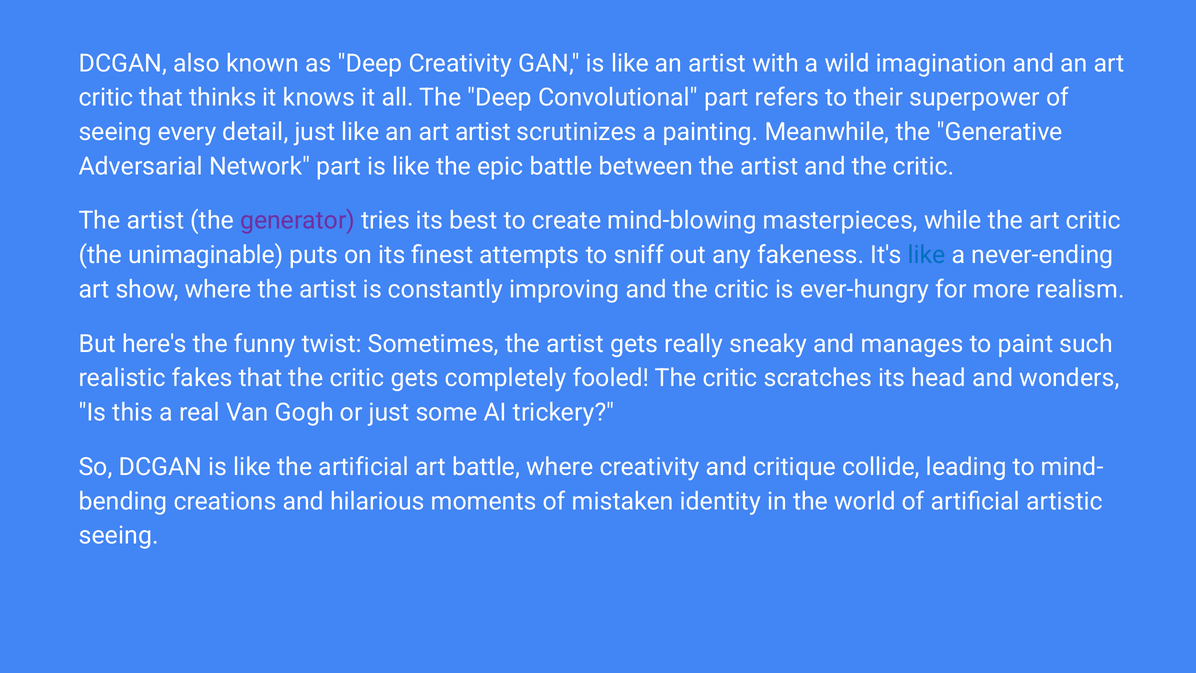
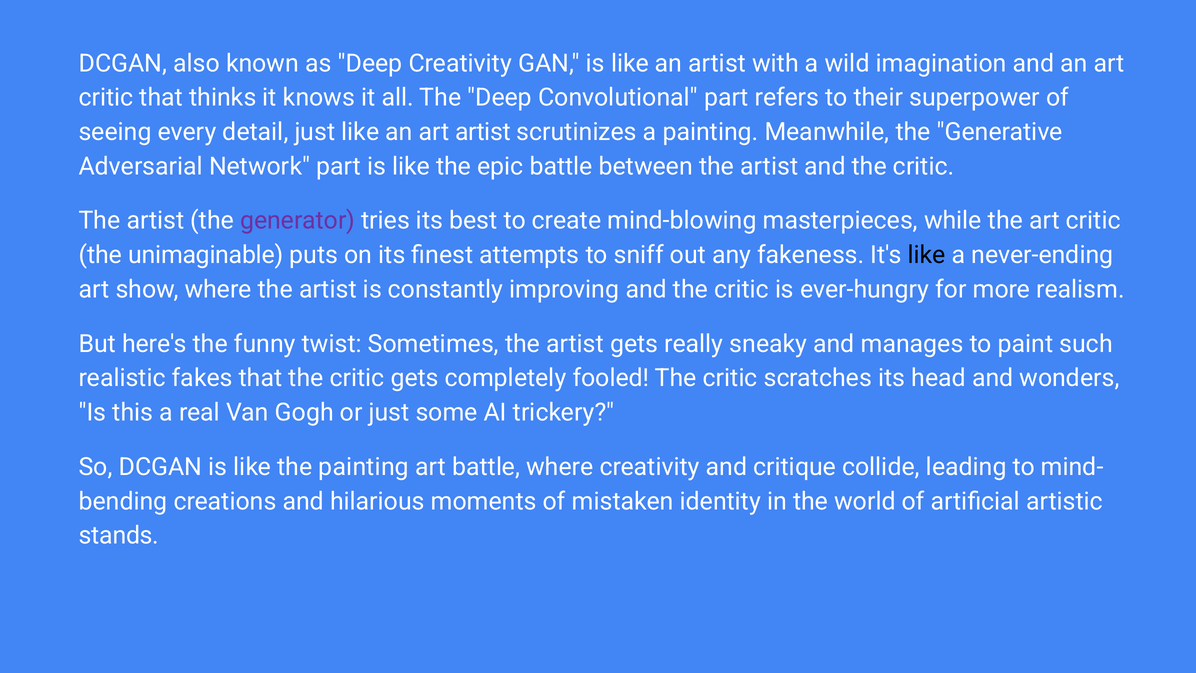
like at (927, 255) colour: blue -> black
the artificial: artificial -> painting
seeing at (119, 535): seeing -> stands
